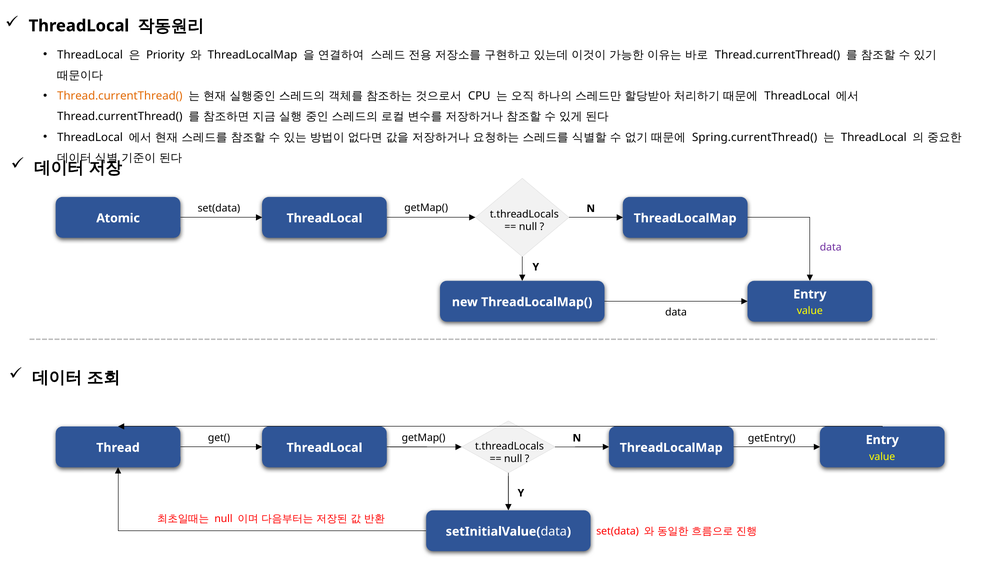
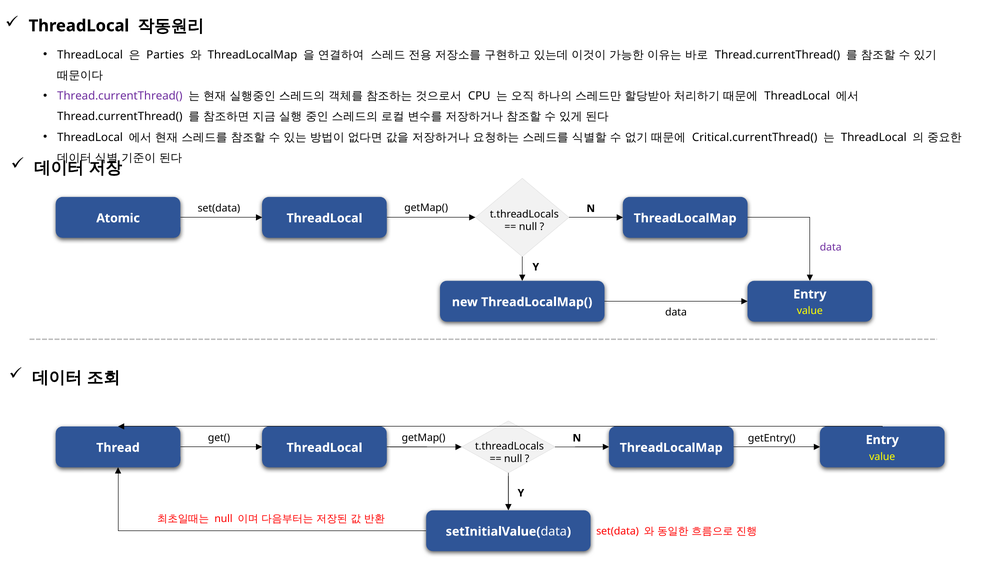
Priority: Priority -> Parties
Thread.currentThread( at (120, 96) colour: orange -> purple
Spring.currentThread(: Spring.currentThread( -> Critical.currentThread(
